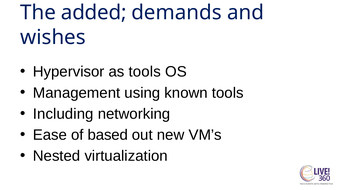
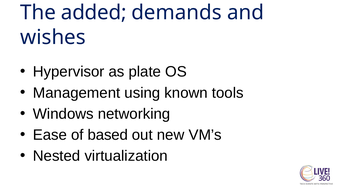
as tools: tools -> plate
Including: Including -> Windows
